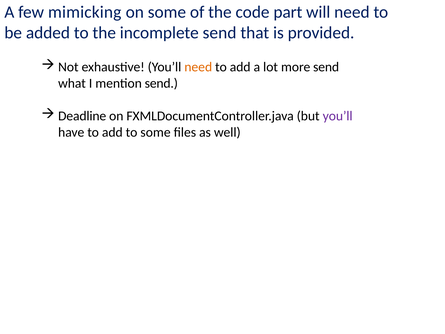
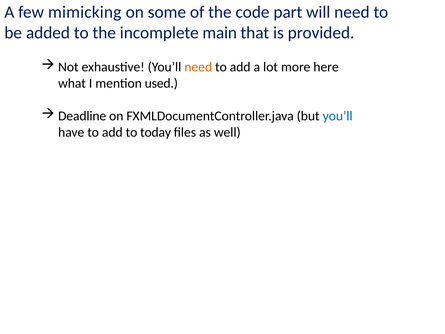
incomplete send: send -> main
more send: send -> here
mention send: send -> used
you’ll at (338, 116) colour: purple -> blue
to some: some -> today
